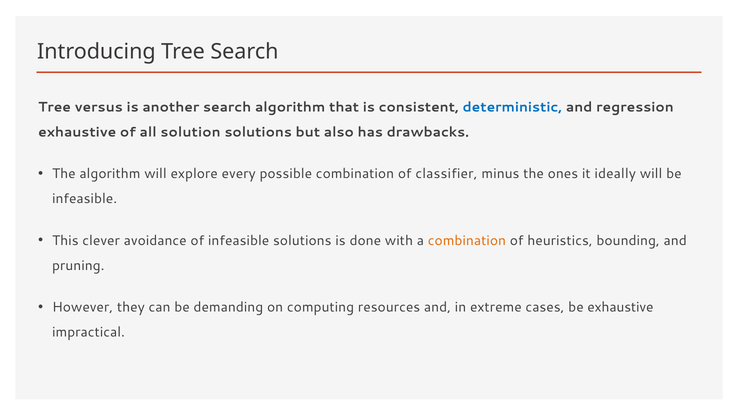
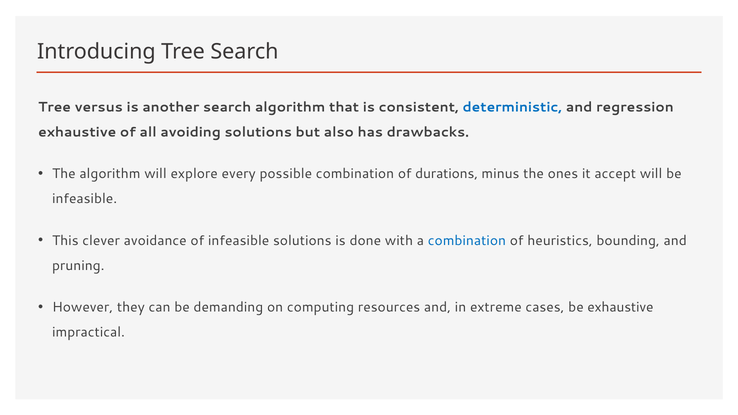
solution: solution -> avoiding
classifier: classifier -> durations
ideally: ideally -> accept
combination at (467, 241) colour: orange -> blue
